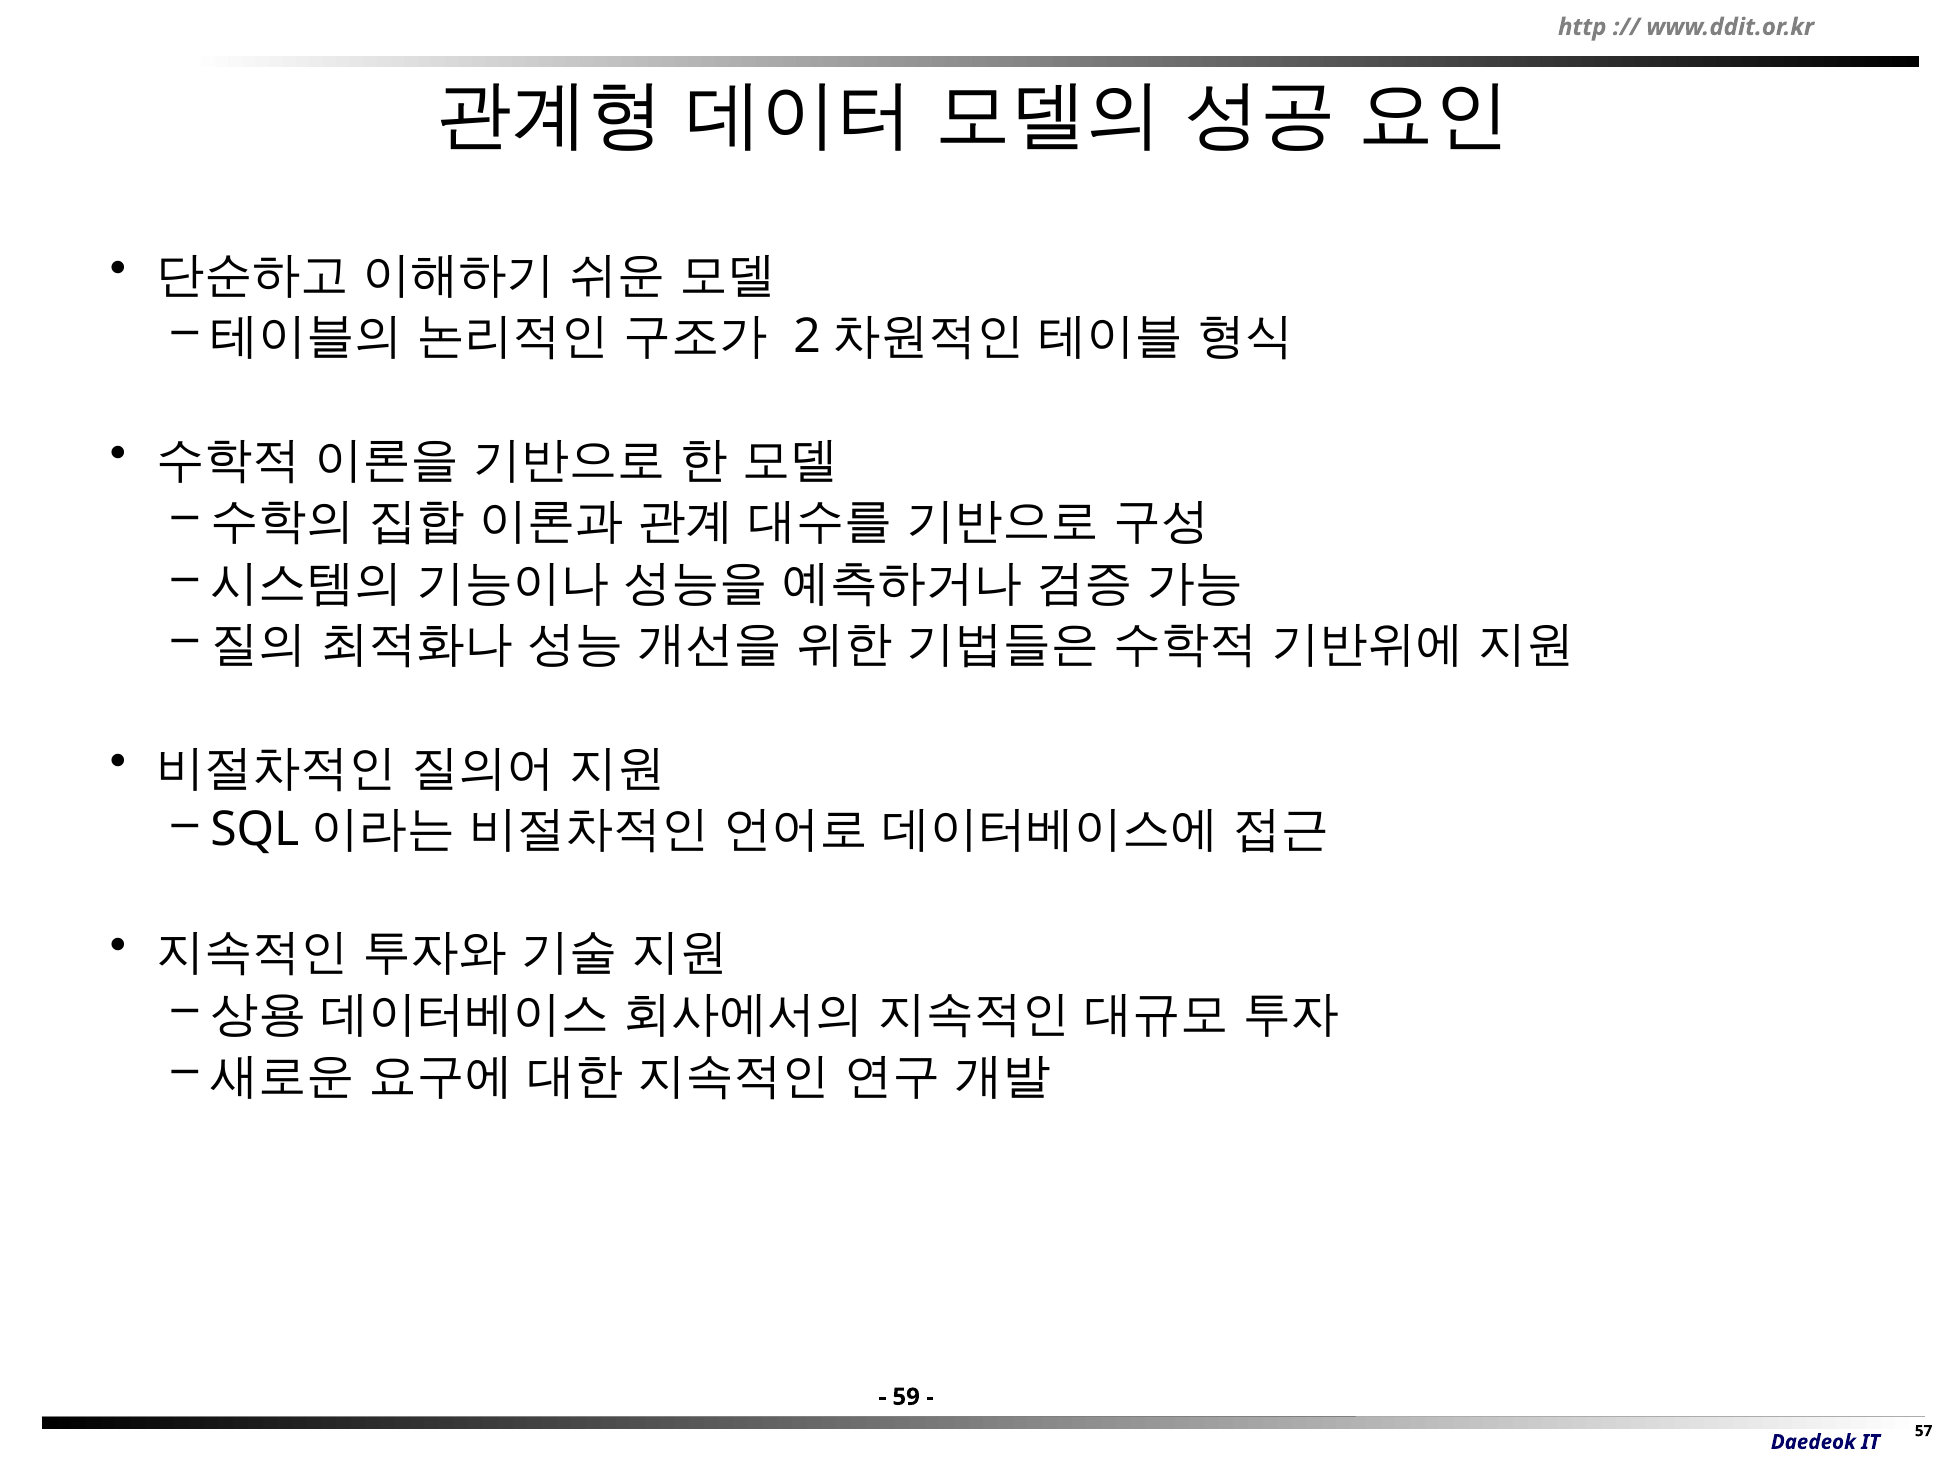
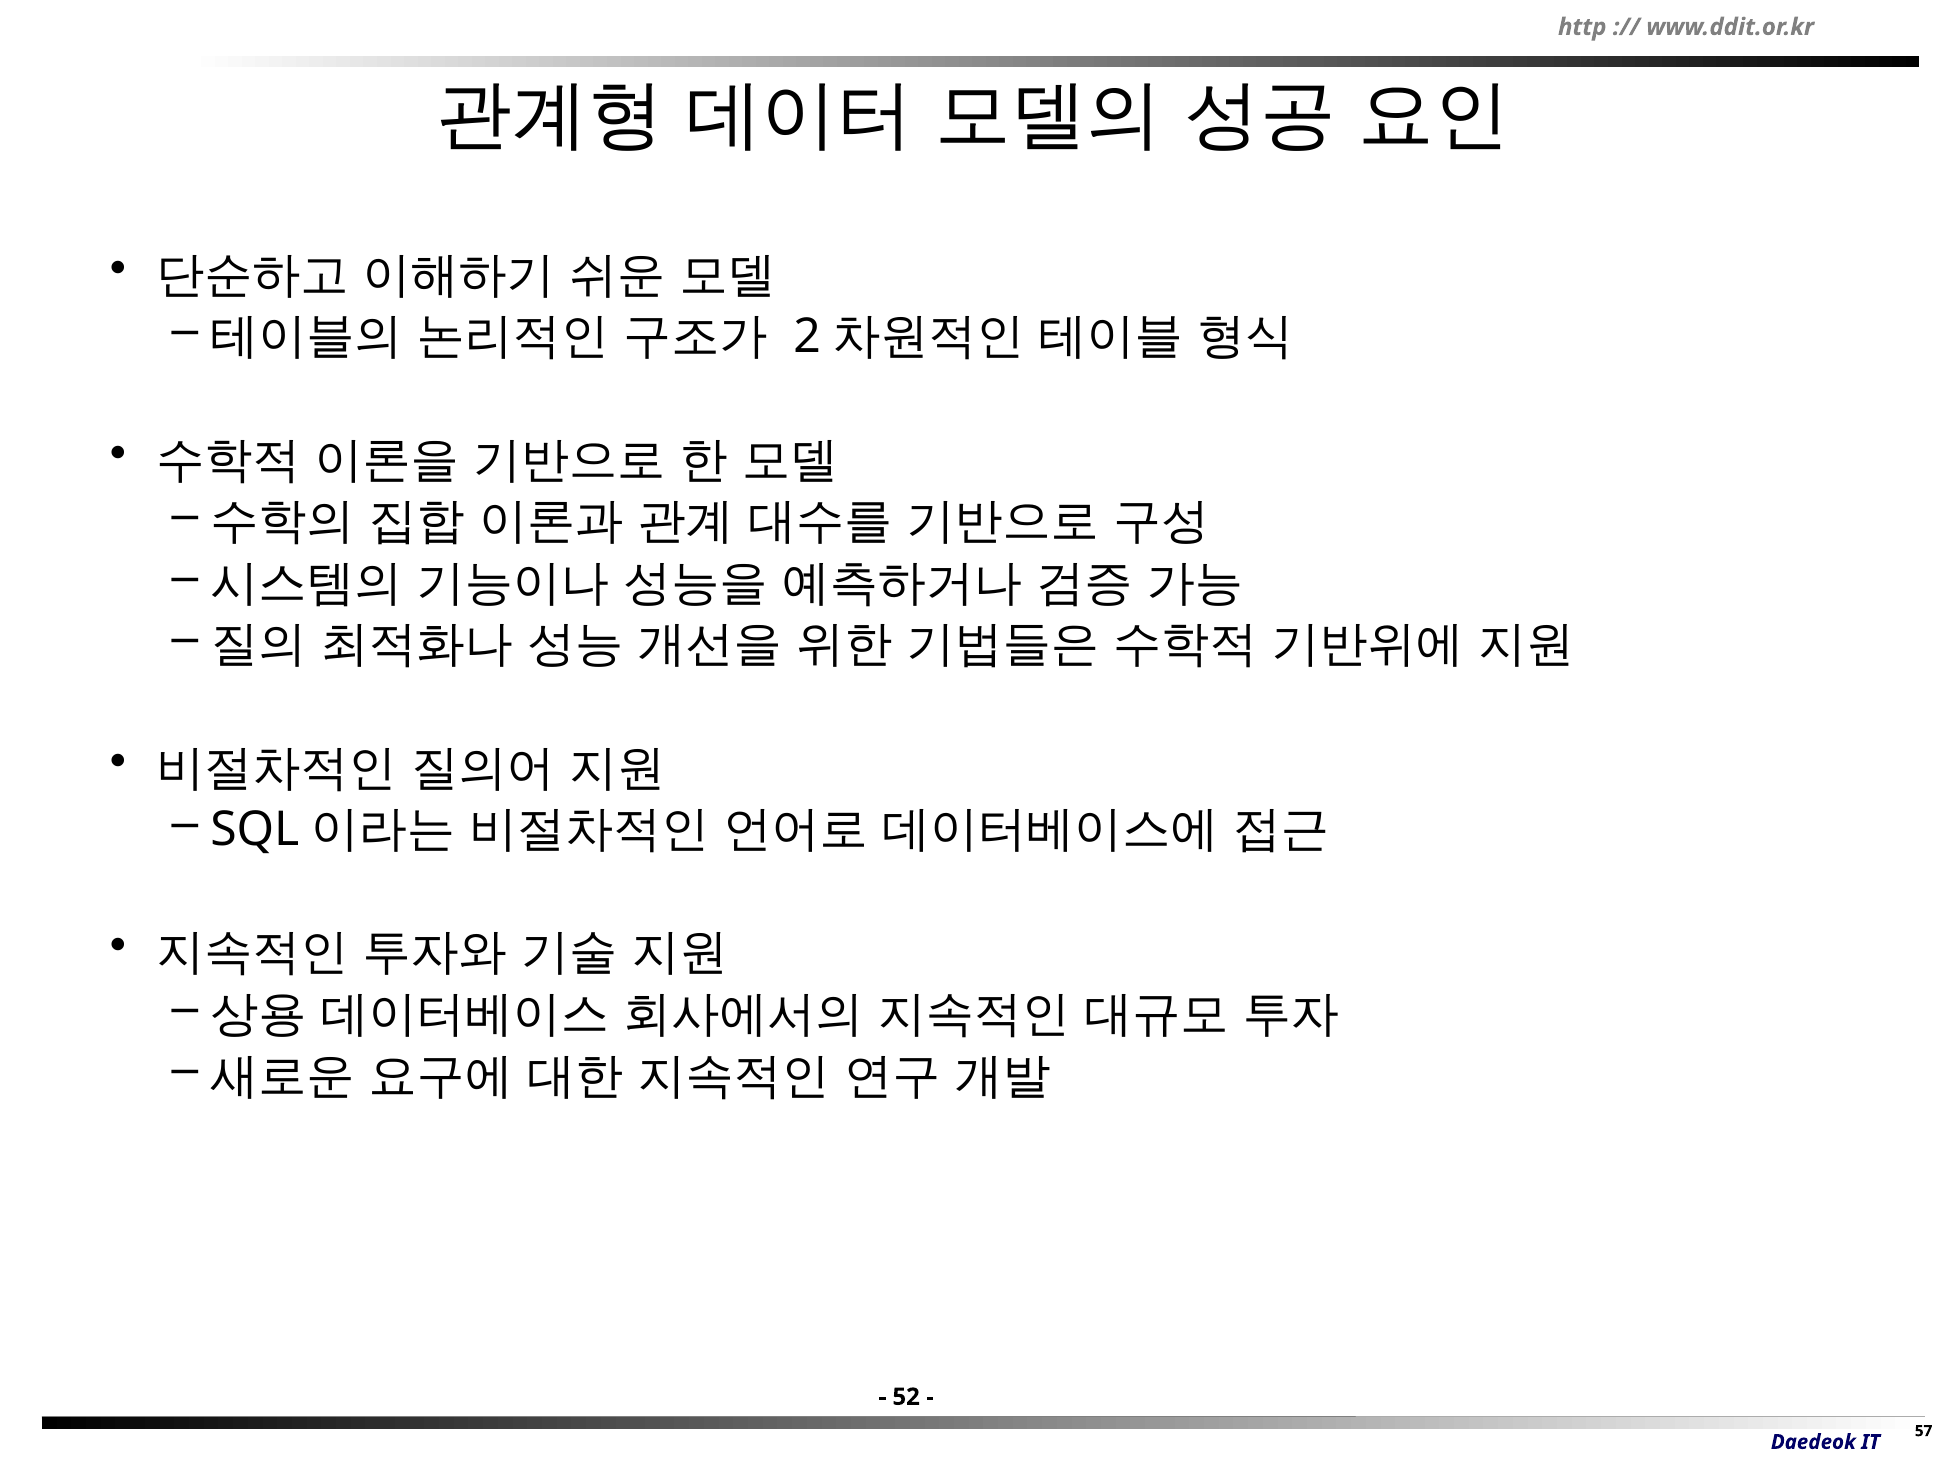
59: 59 -> 52
